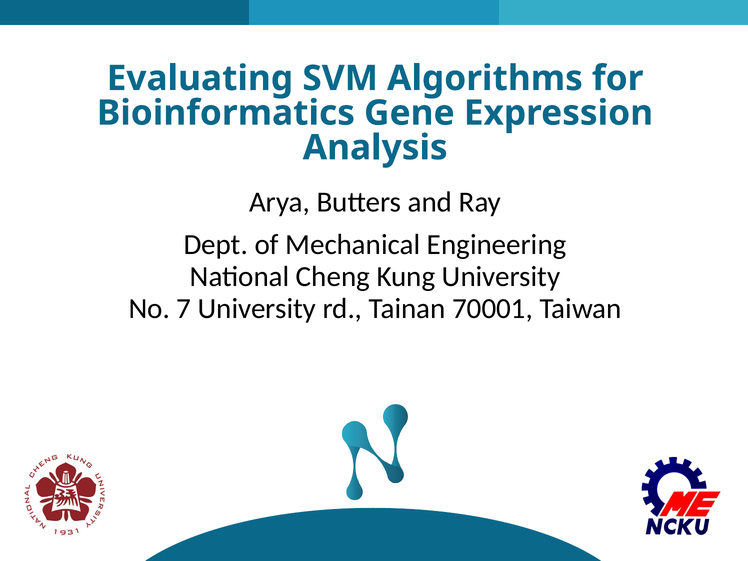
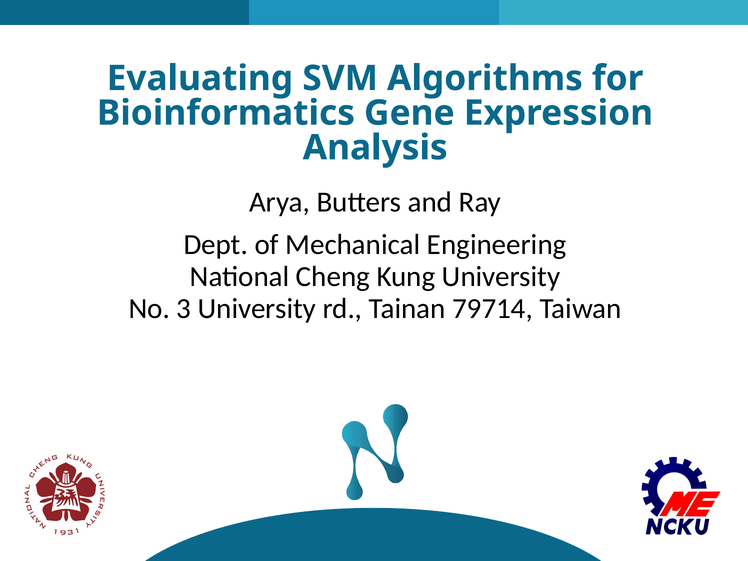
7: 7 -> 3
70001: 70001 -> 79714
